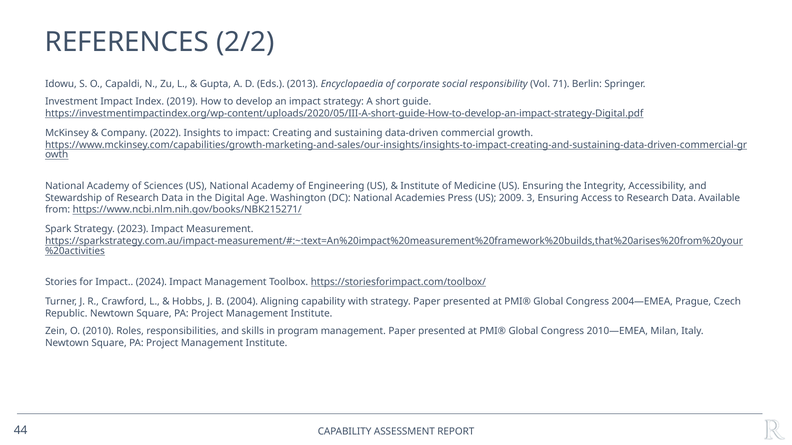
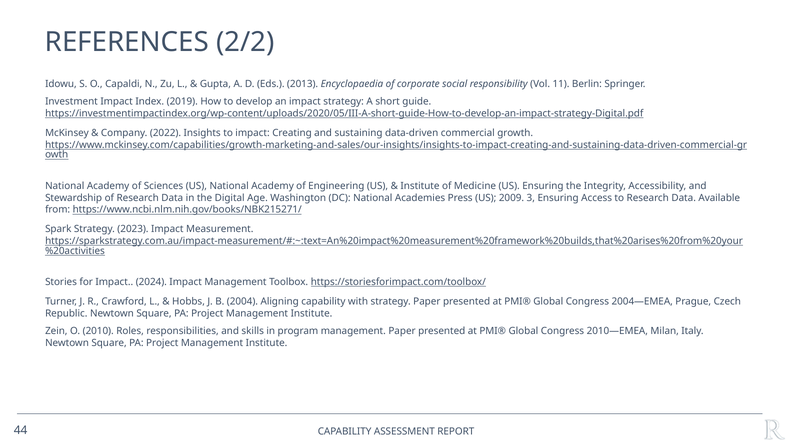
71: 71 -> 11
